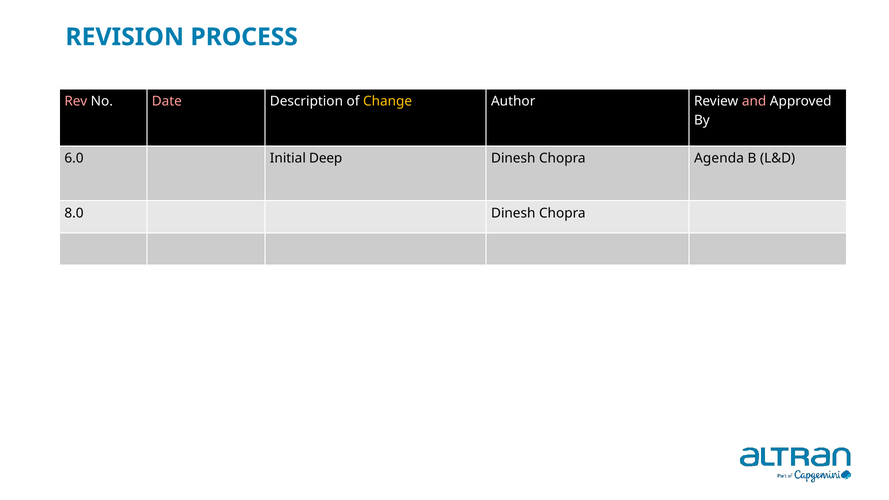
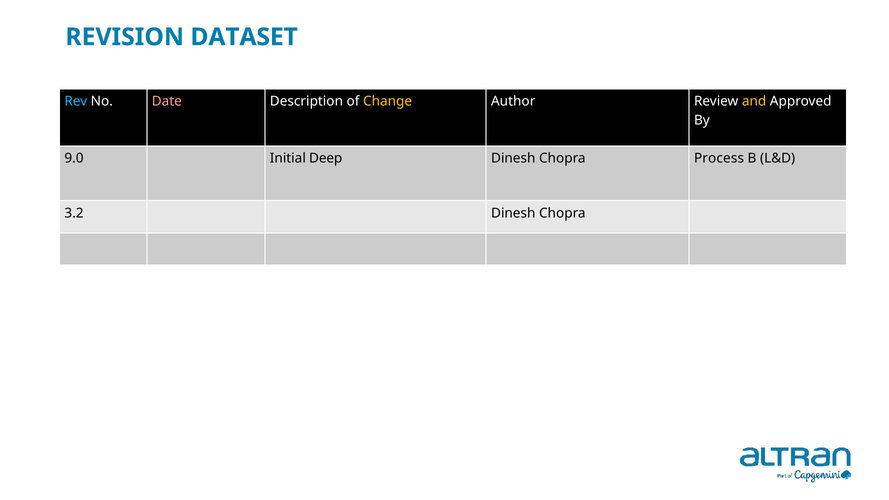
PROCESS: PROCESS -> DATASET
Rev colour: pink -> light blue
and colour: pink -> yellow
6.0: 6.0 -> 9.0
Agenda: Agenda -> Process
8.0: 8.0 -> 3.2
